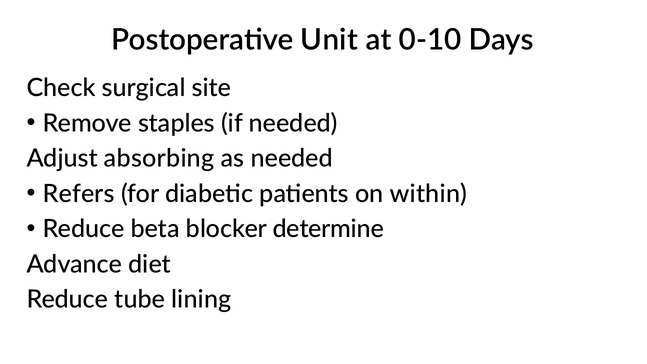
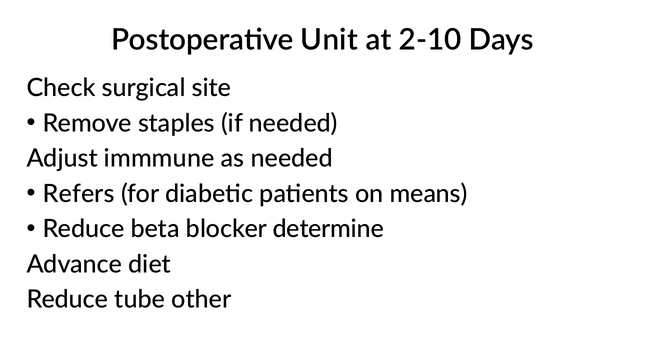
0-10: 0-10 -> 2-10
absorbing: absorbing -> immmune
within: within -> means
lining: lining -> other
